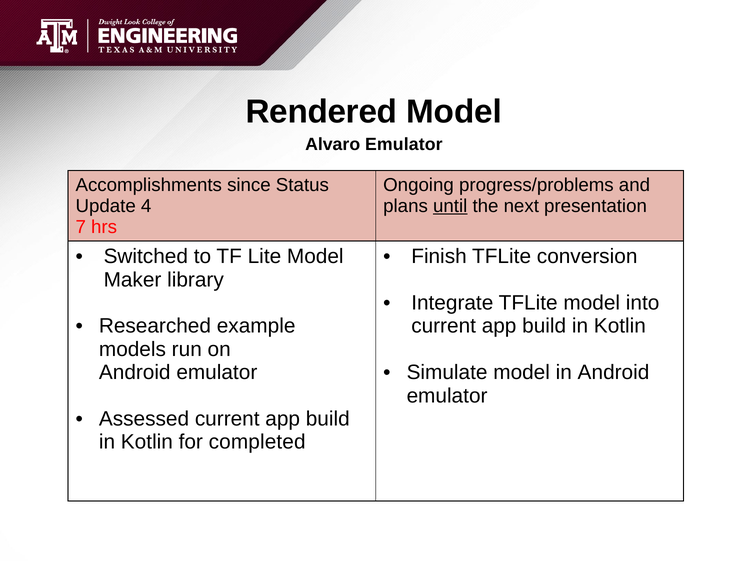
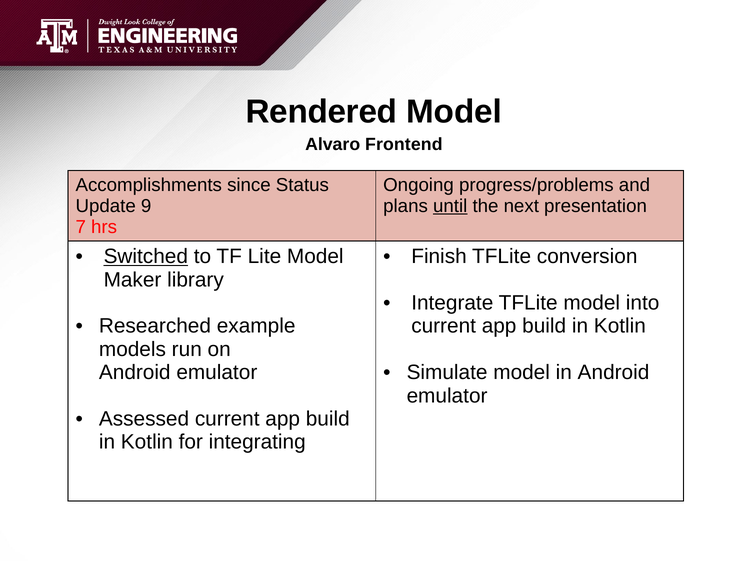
Alvaro Emulator: Emulator -> Frontend
4: 4 -> 9
Switched underline: none -> present
completed: completed -> integrating
